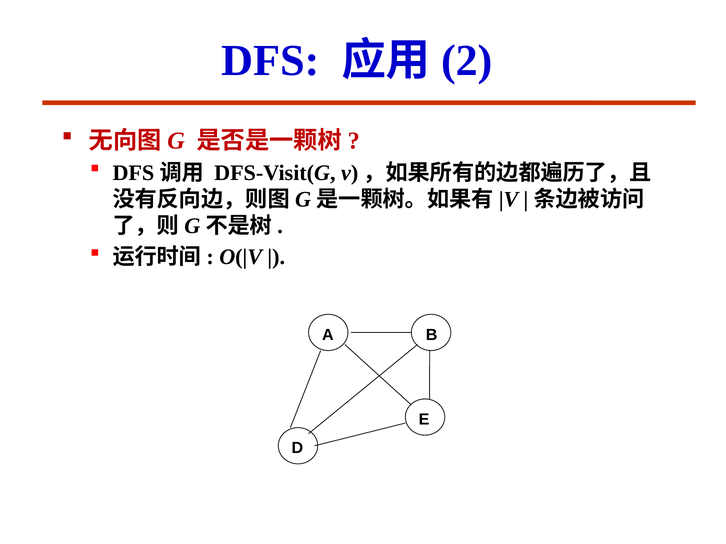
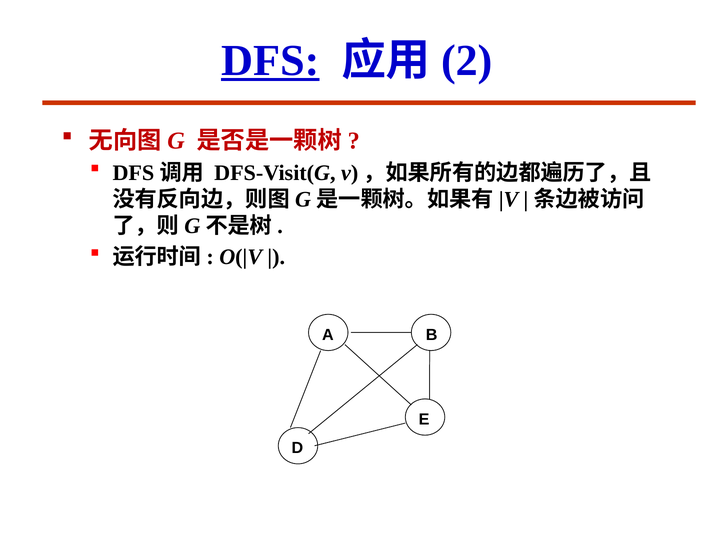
DFS underline: none -> present
